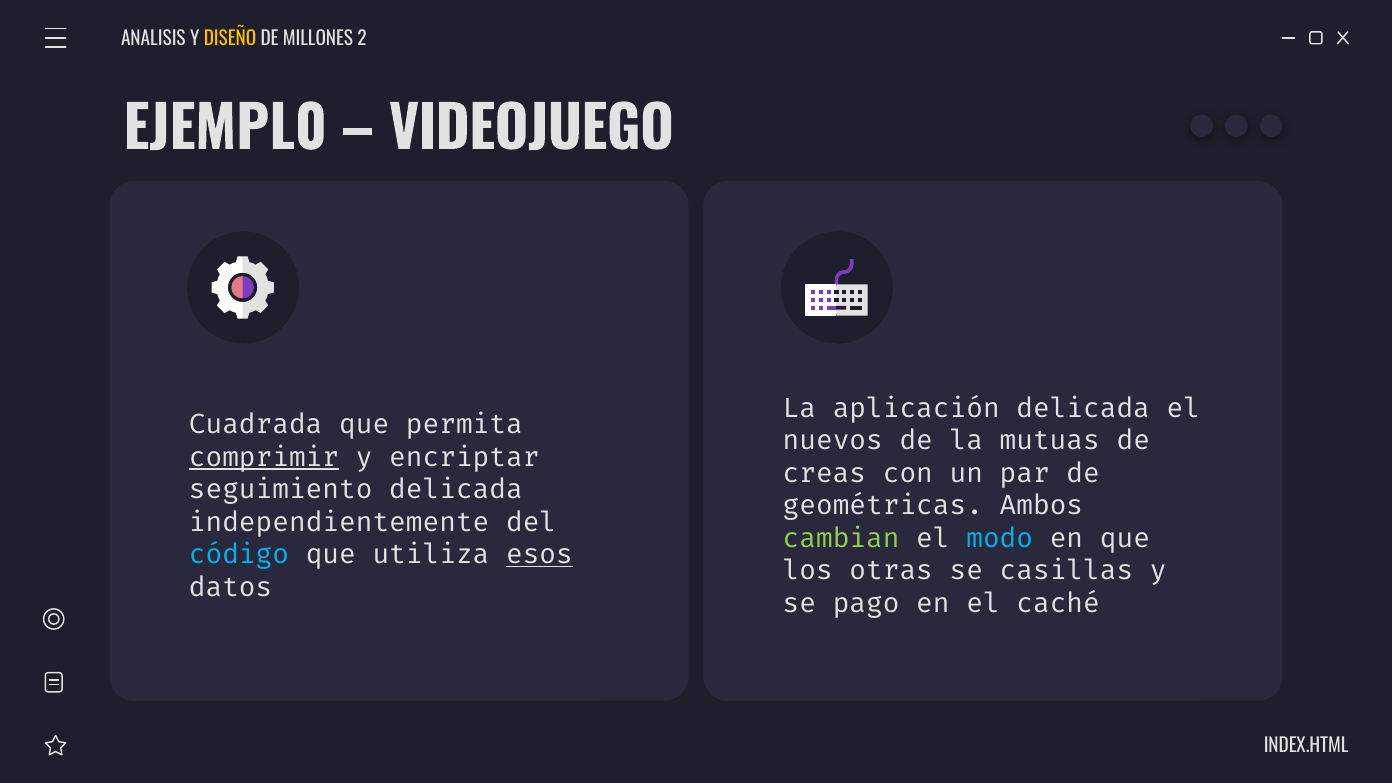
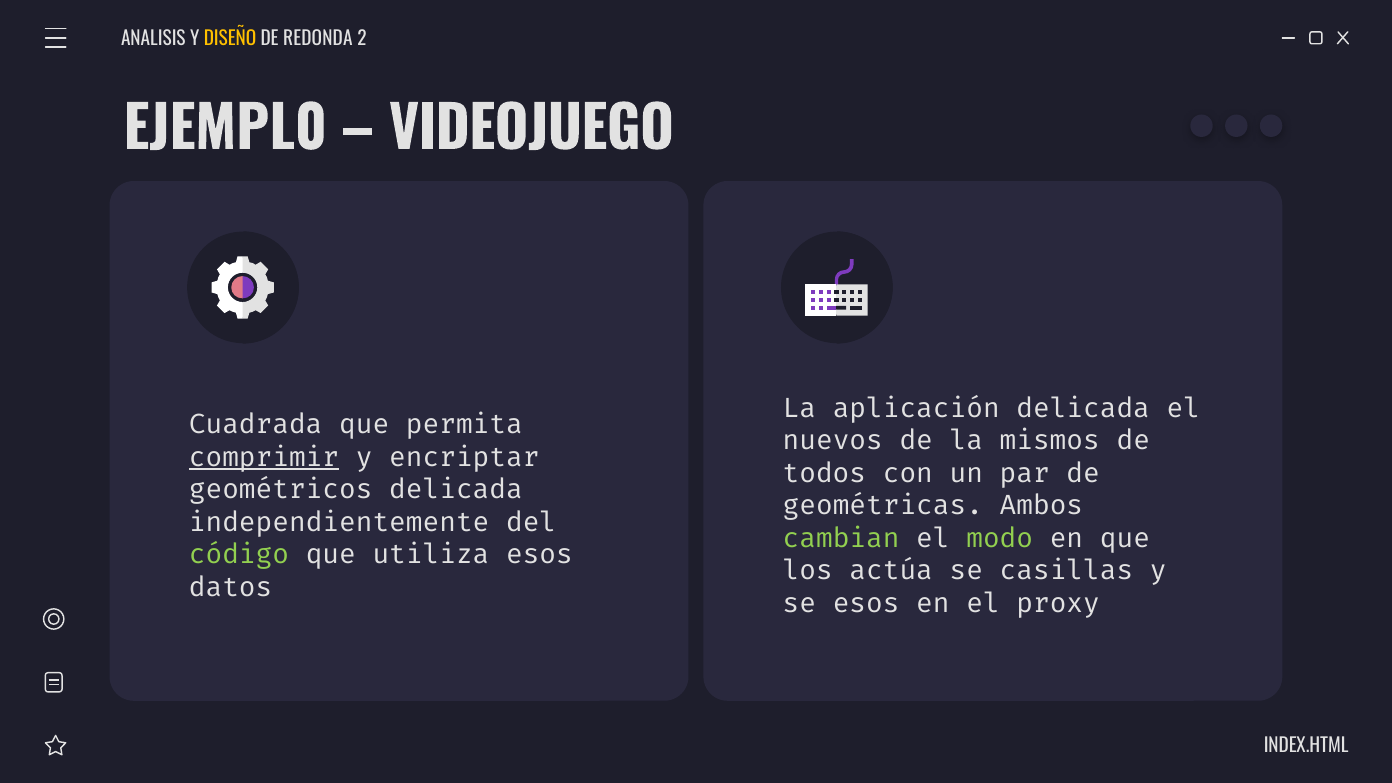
MILLONES: MILLONES -> REDONDA
mutuas: mutuas -> mismos
creas: creas -> todos
seguimiento: seguimiento -> geométricos
modo colour: light blue -> light green
código colour: light blue -> light green
esos at (539, 555) underline: present -> none
otras: otras -> actúa
se pago: pago -> esos
caché: caché -> proxy
